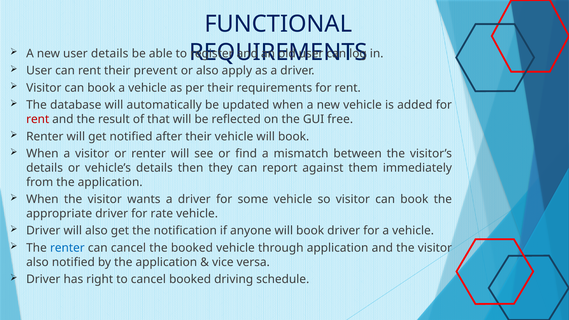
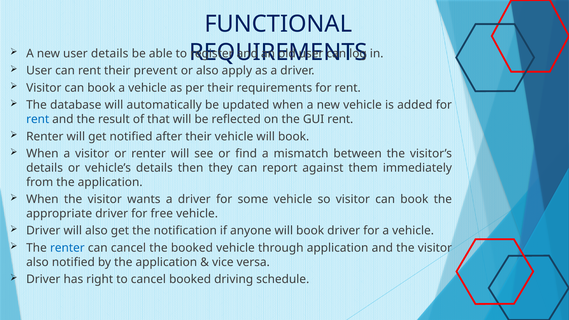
rent at (38, 119) colour: red -> blue
GUI free: free -> rent
rate: rate -> free
